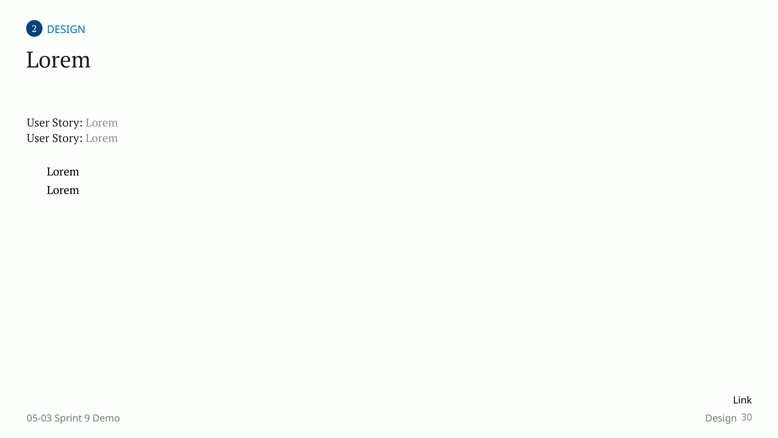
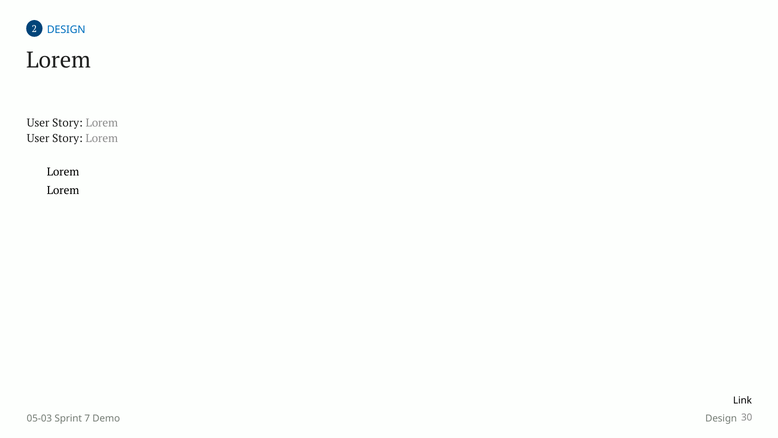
9: 9 -> 7
